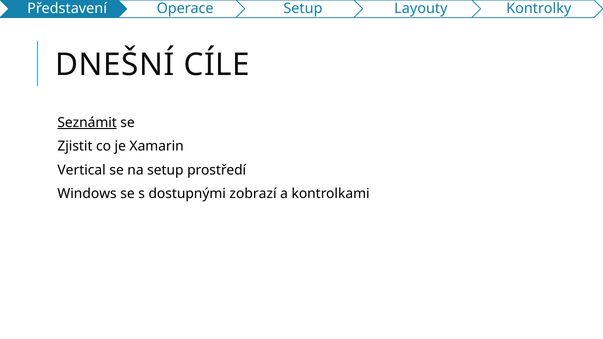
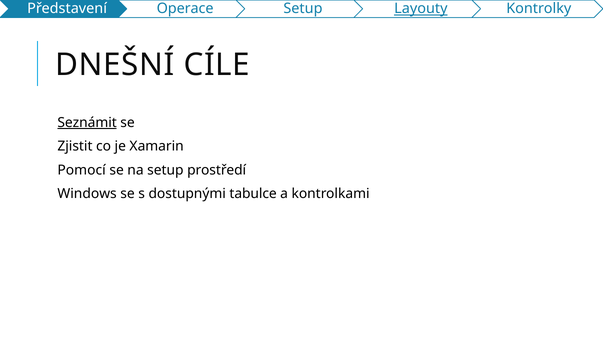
Layouty underline: none -> present
Vertical: Vertical -> Pomocí
zobrazí: zobrazí -> tabulce
